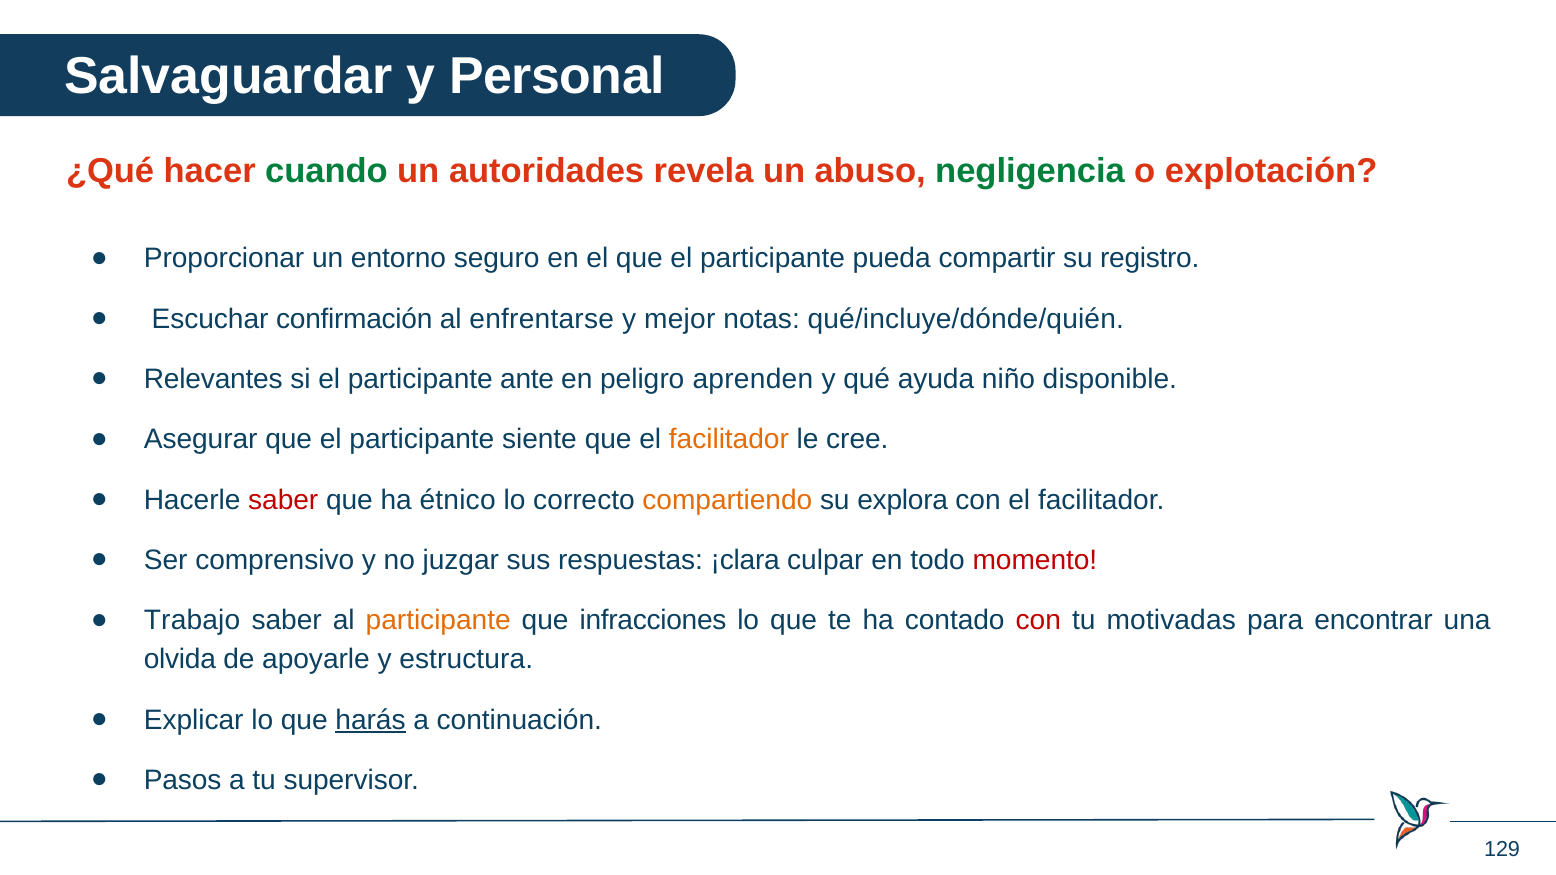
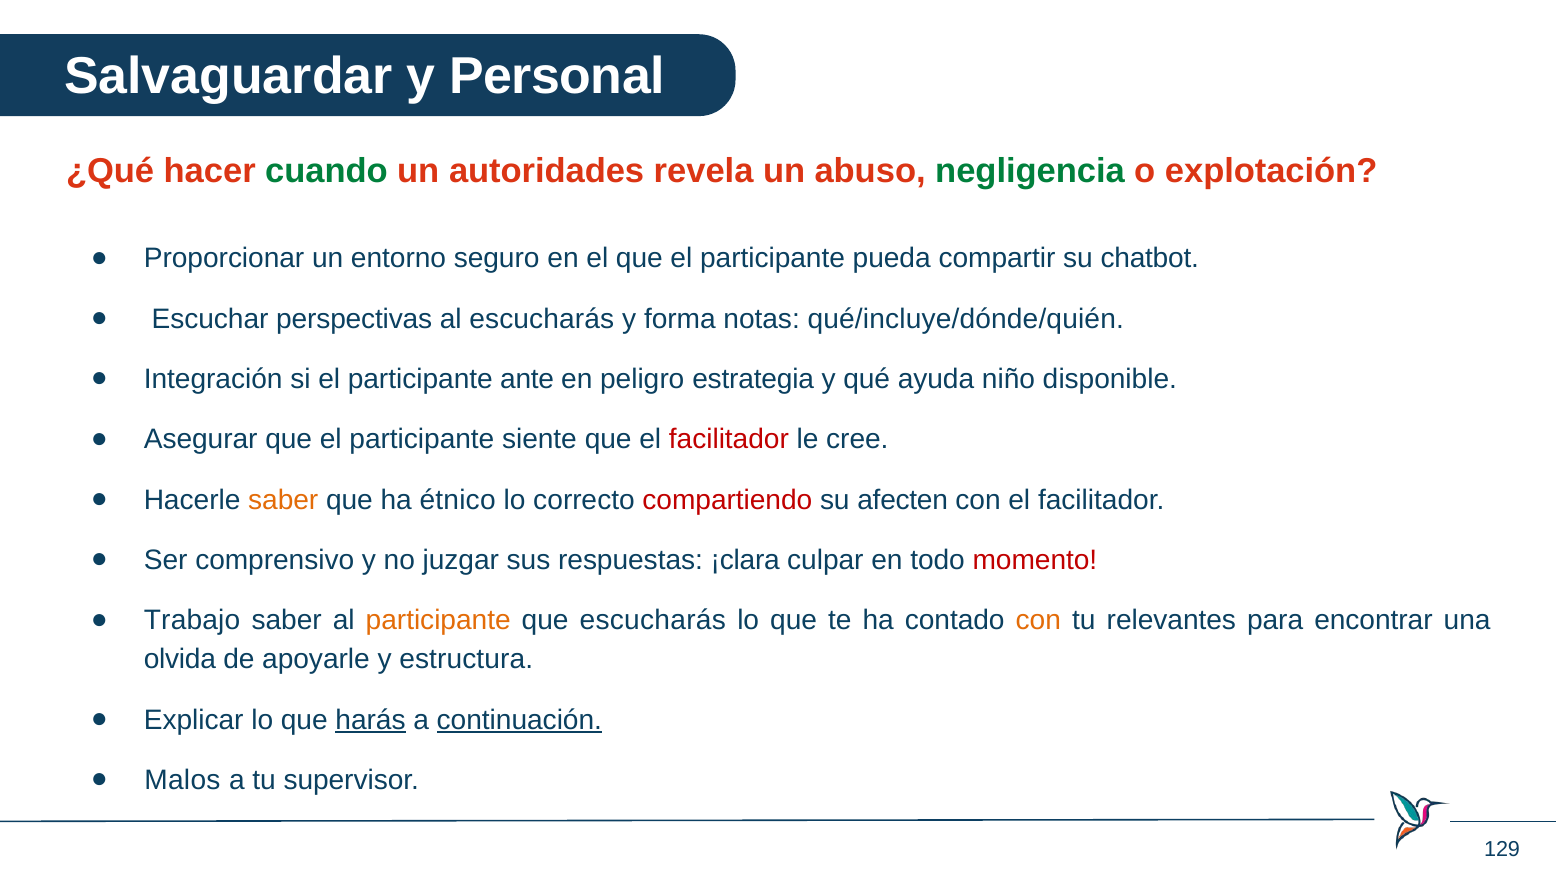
registro: registro -> chatbot
confirmación: confirmación -> perspectivas
al enfrentarse: enfrentarse -> escucharás
mejor: mejor -> forma
Relevantes: Relevantes -> Integración
aprenden: aprenden -> estrategia
facilitador at (729, 440) colour: orange -> red
saber at (283, 500) colour: red -> orange
compartiendo colour: orange -> red
explora: explora -> afecten
que infracciones: infracciones -> escucharás
con at (1038, 621) colour: red -> orange
motivadas: motivadas -> relevantes
continuación underline: none -> present
Pasos: Pasos -> Malos
